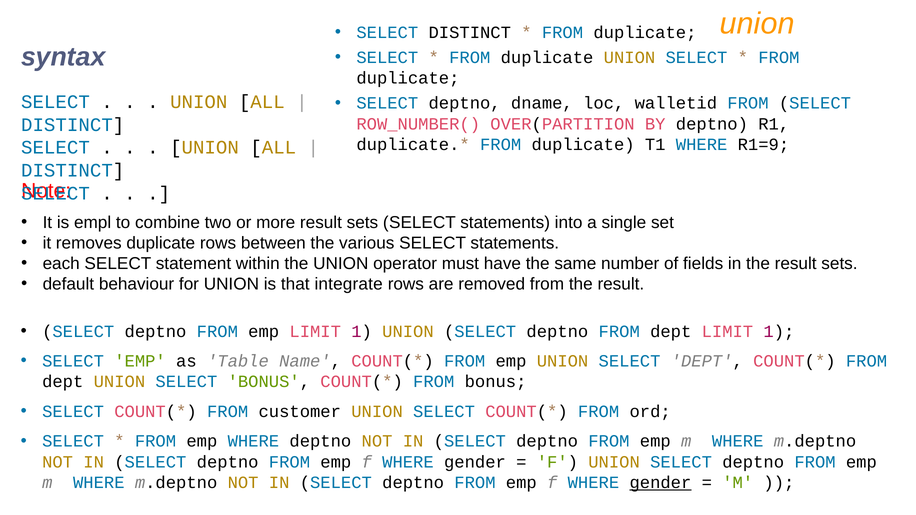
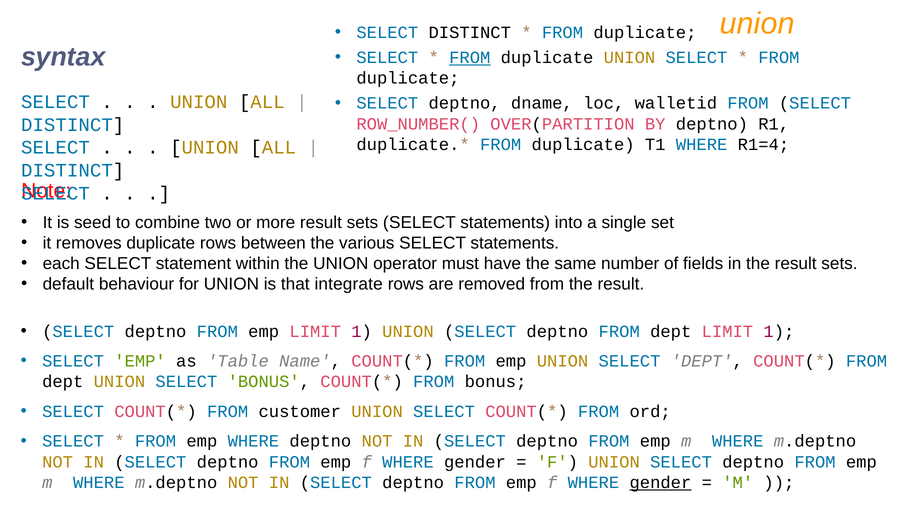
FROM at (470, 58) underline: none -> present
R1=9: R1=9 -> R1=4
empl: empl -> seed
